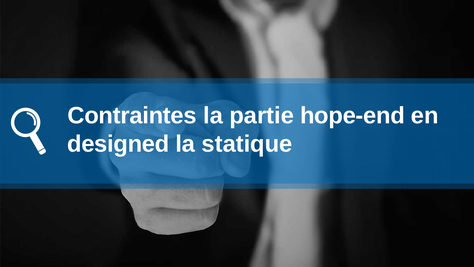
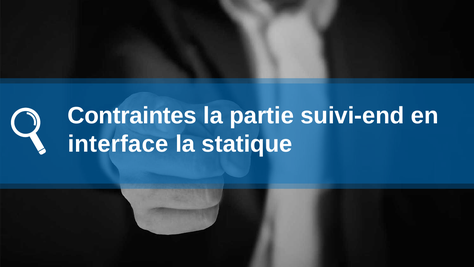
hope-end: hope-end -> suivi-end
designed: designed -> interface
